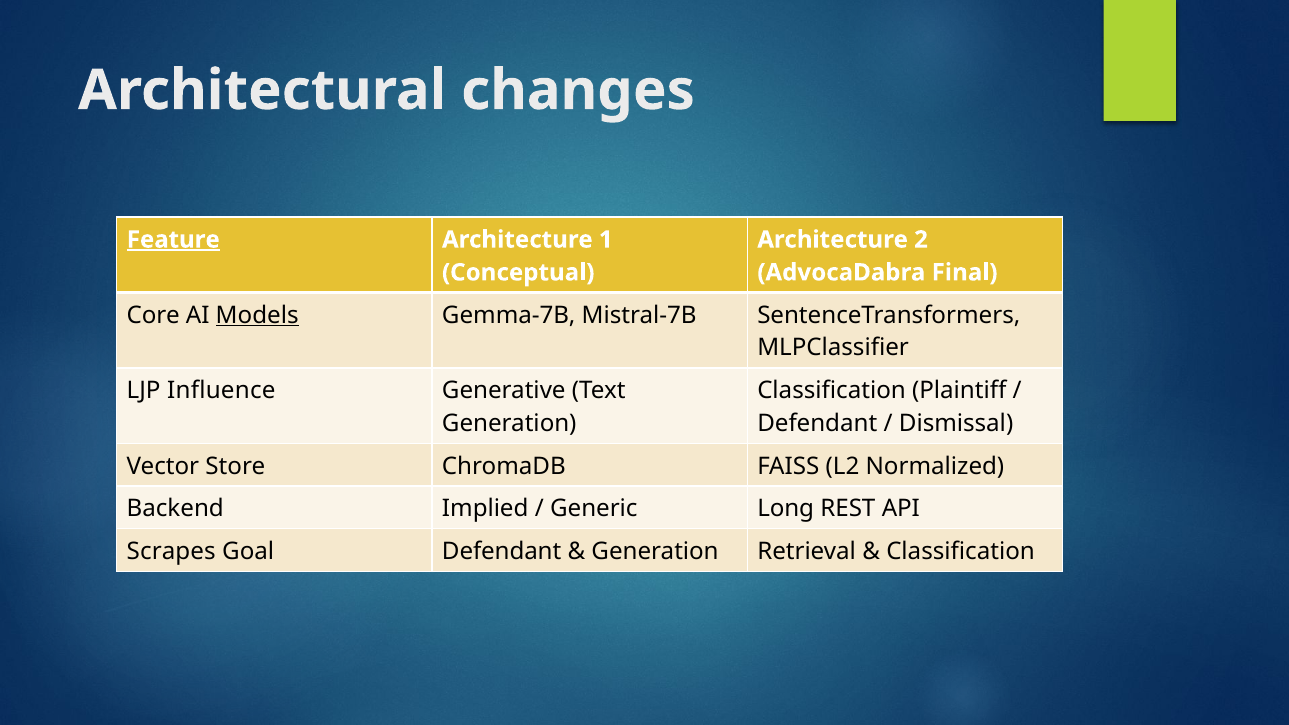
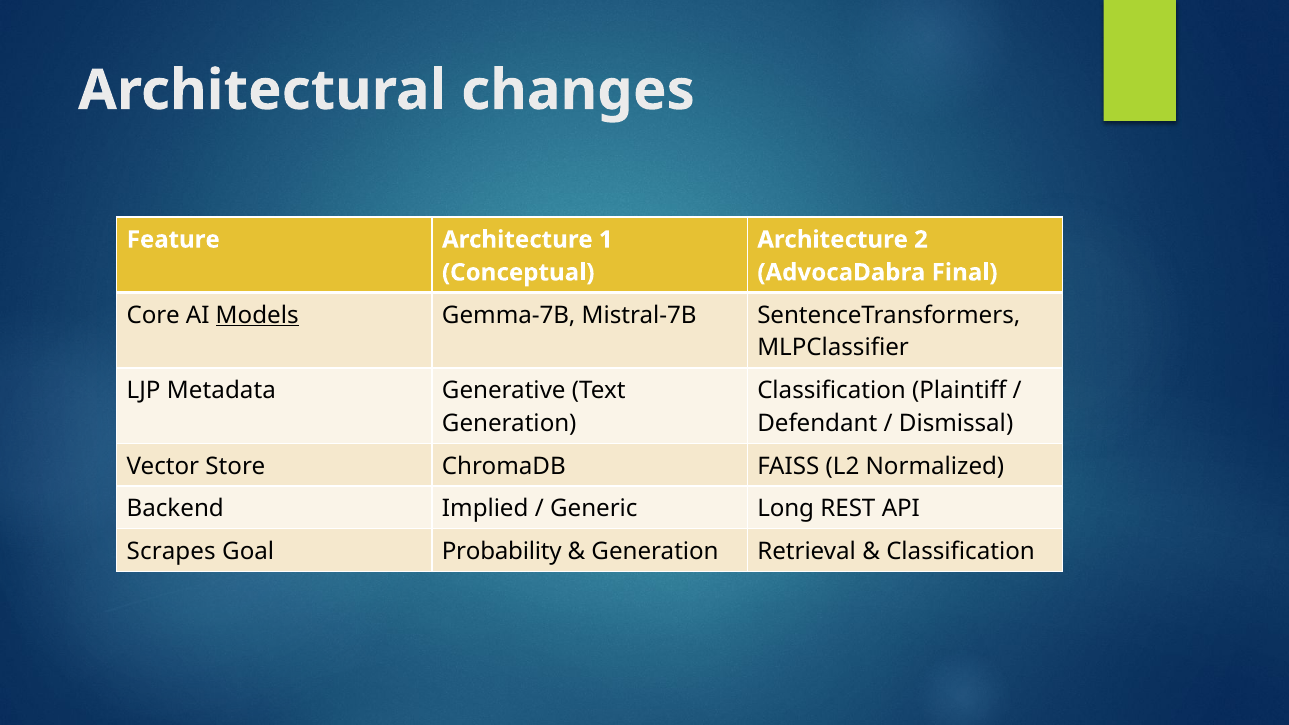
Feature underline: present -> none
Influence: Influence -> Metadata
Goal Defendant: Defendant -> Probability
